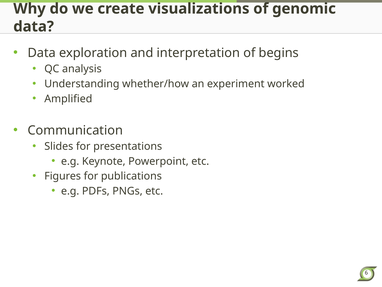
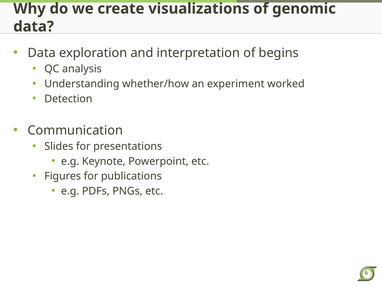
Amplified: Amplified -> Detection
